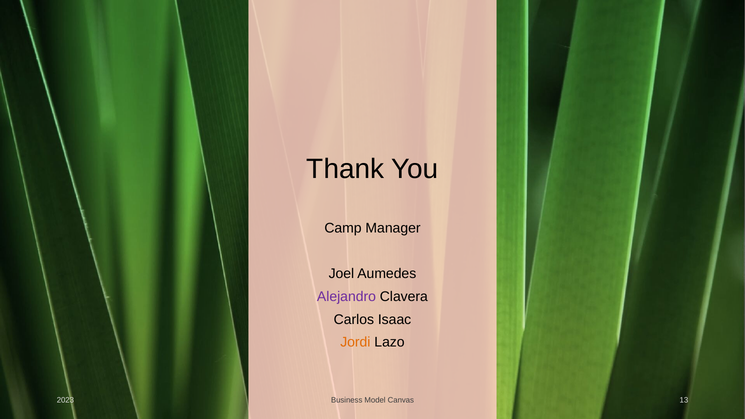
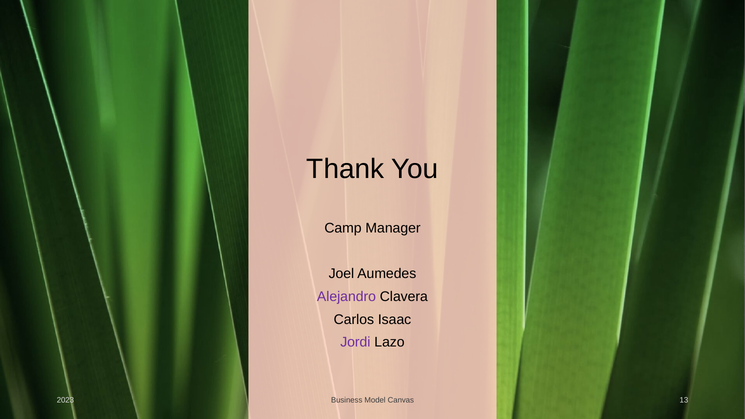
Jordi colour: orange -> purple
